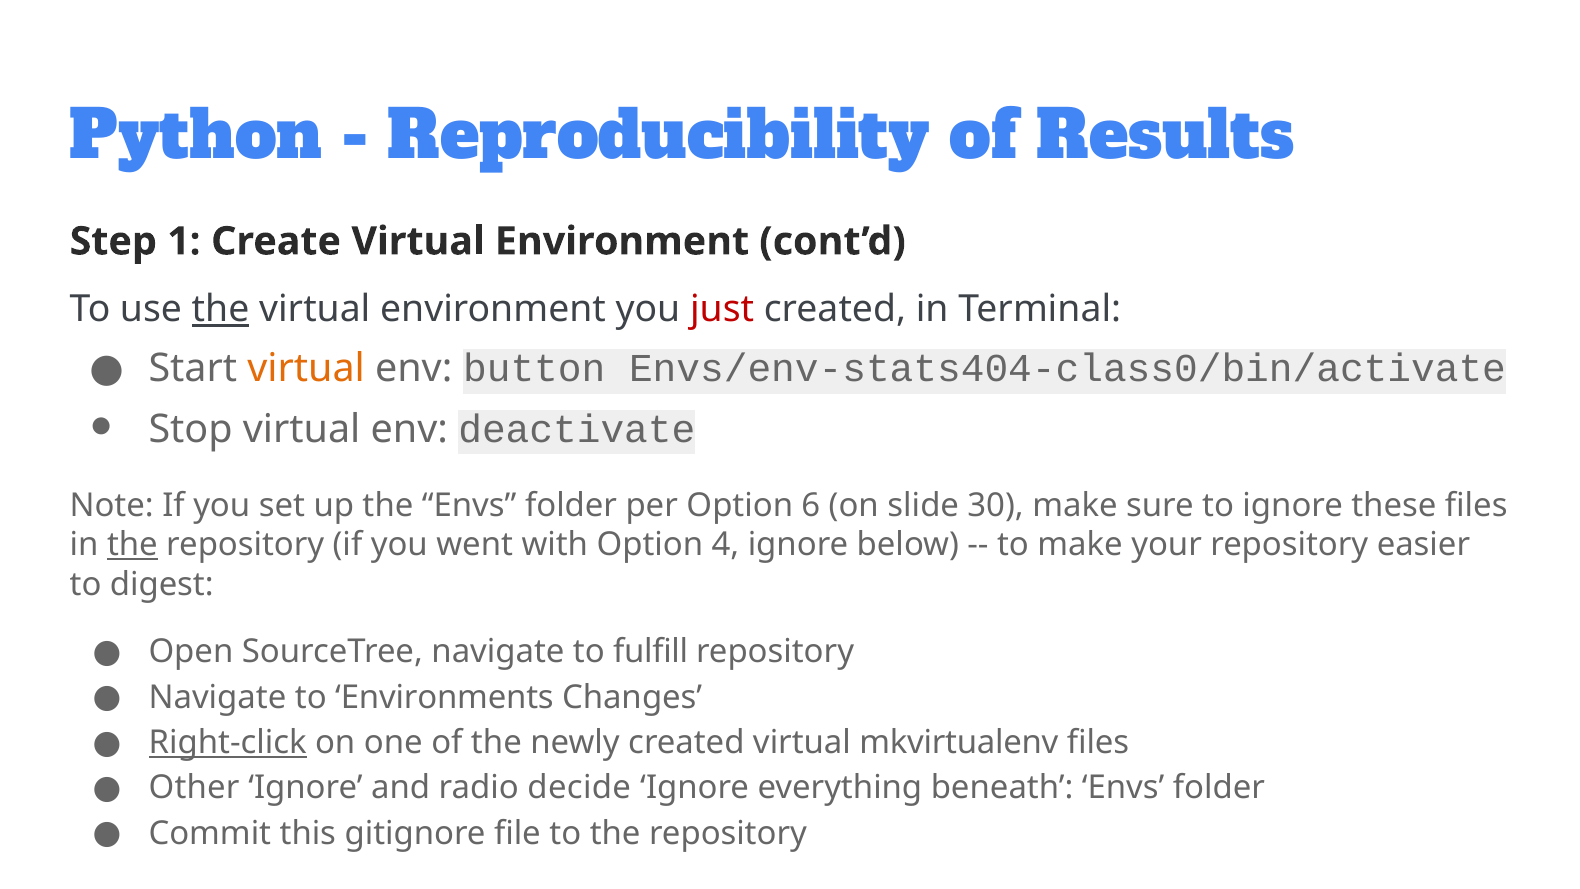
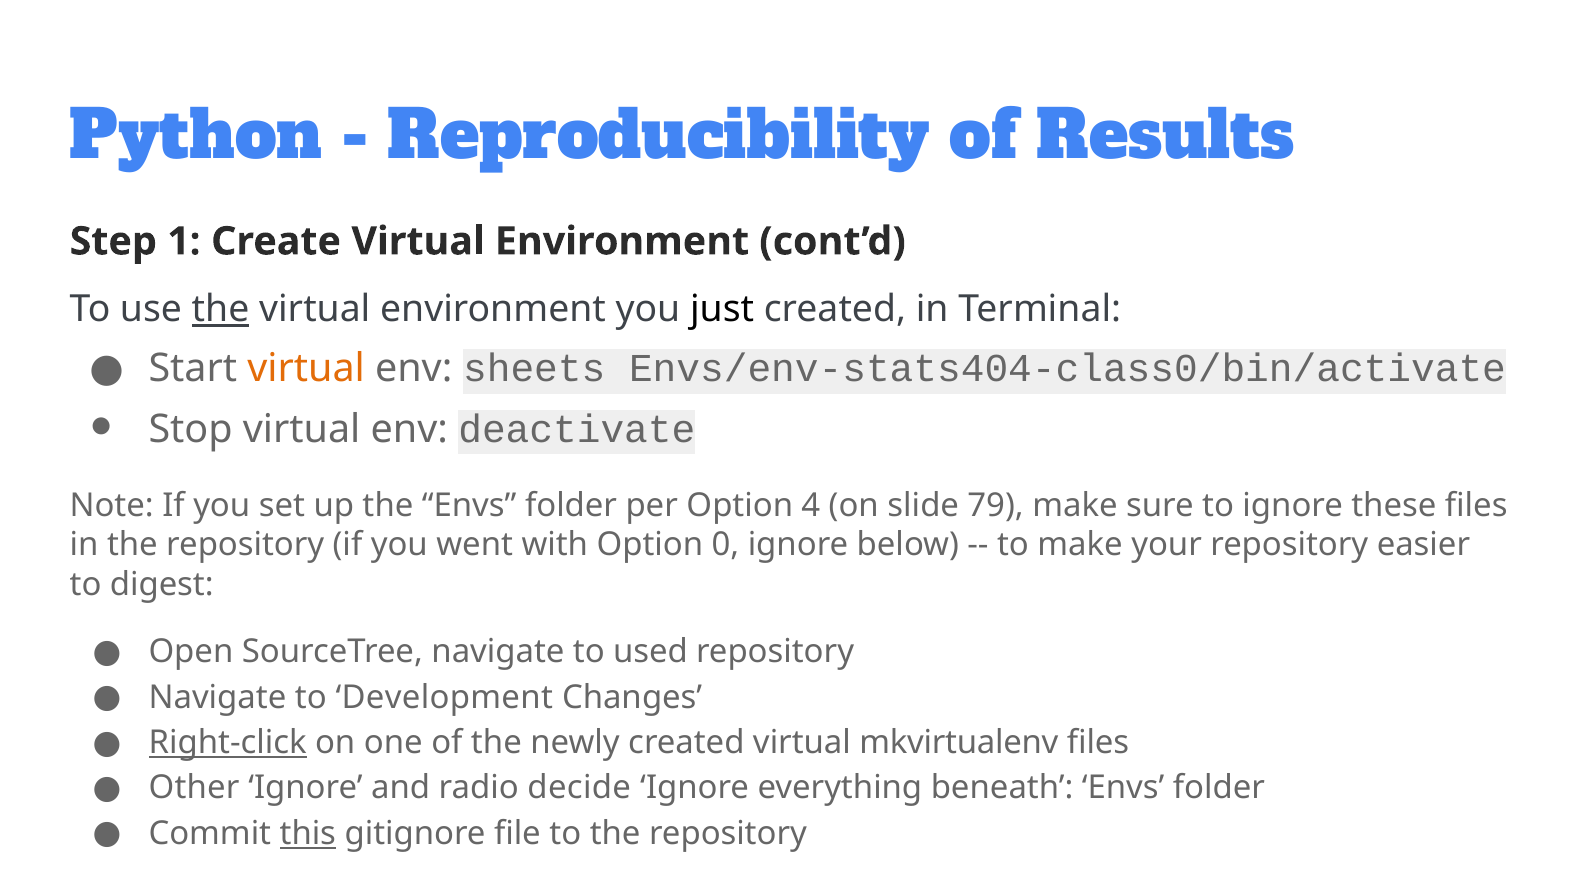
just colour: red -> black
button: button -> sheets
6: 6 -> 4
30: 30 -> 79
the at (132, 545) underline: present -> none
4: 4 -> 0
fulfill: fulfill -> used
Environments: Environments -> Development
this underline: none -> present
